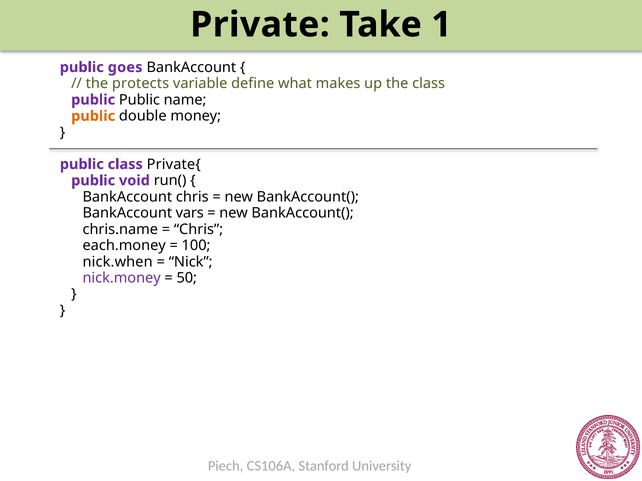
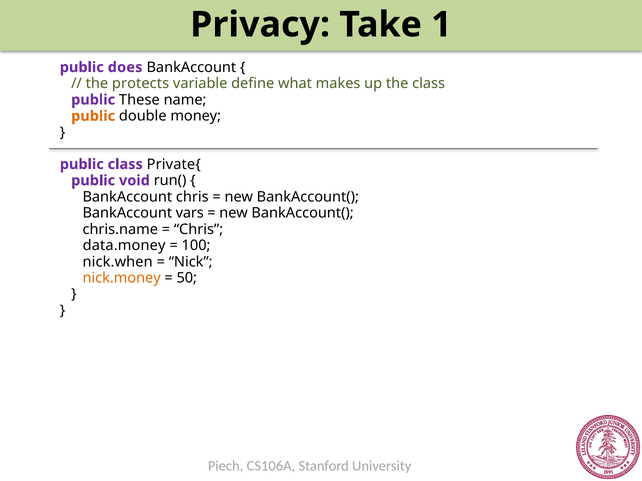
Private: Private -> Privacy
goes: goes -> does
public Public: Public -> These
each.money: each.money -> data.money
nick.money colour: purple -> orange
